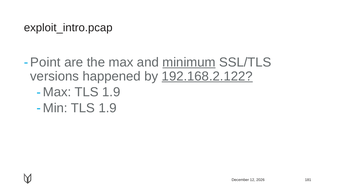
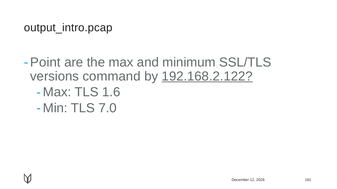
exploit_intro.pcap: exploit_intro.pcap -> output_intro.pcap
minimum underline: present -> none
happened: happened -> command
Max TLS 1.9: 1.9 -> 1.6
Min TLS 1.9: 1.9 -> 7.0
